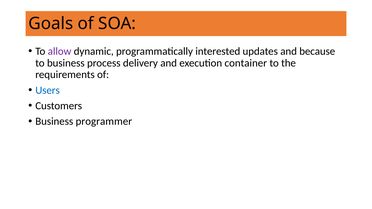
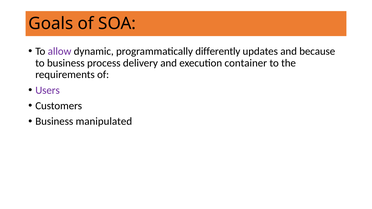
interested: interested -> differently
Users colour: blue -> purple
programmer: programmer -> manipulated
